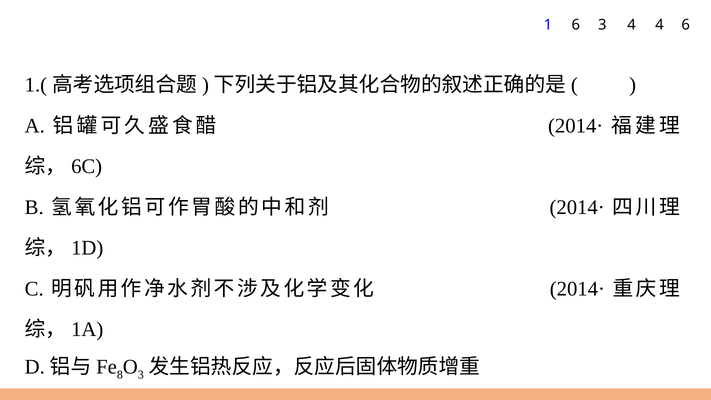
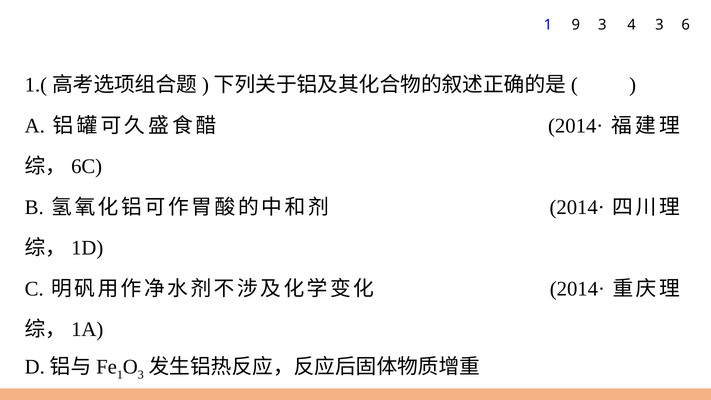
1 6: 6 -> 9
4 4: 4 -> 3
8 at (120, 375): 8 -> 1
